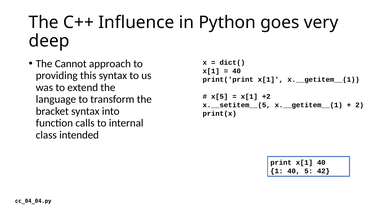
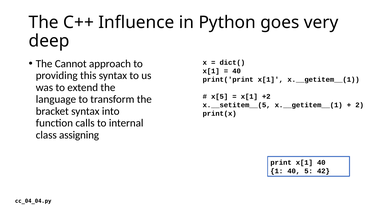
intended: intended -> assigning
